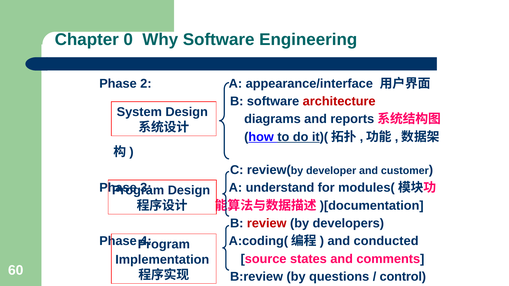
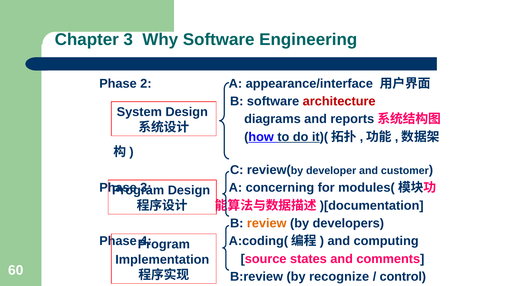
Chapter 0: 0 -> 3
understand: understand -> concerning
review colour: red -> orange
conducted: conducted -> computing
questions: questions -> recognize
